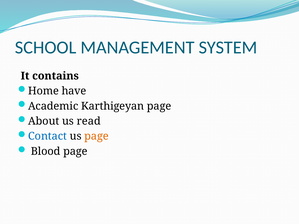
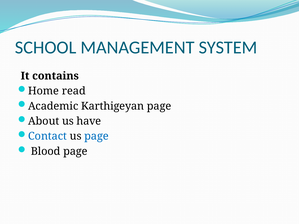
have: have -> read
read: read -> have
page at (96, 136) colour: orange -> blue
